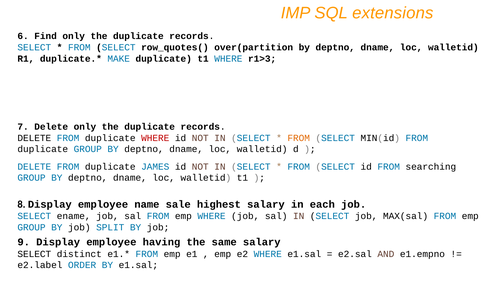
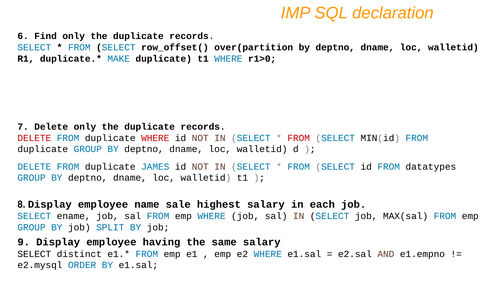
extensions: extensions -> declaration
row_quotes(: row_quotes( -> row_offset(
r1>3: r1>3 -> r1>0
DELETE at (34, 138) colour: black -> red
FROM at (299, 138) colour: orange -> red
searching: searching -> datatypes
e2.label: e2.label -> e2.mysql
